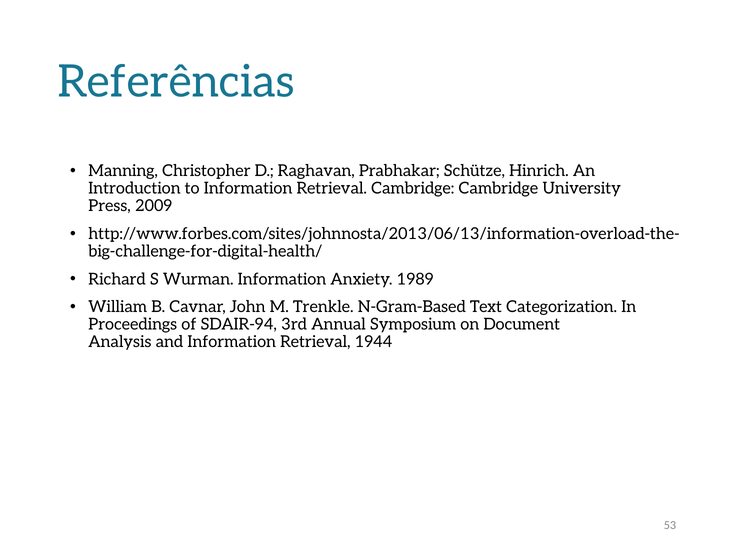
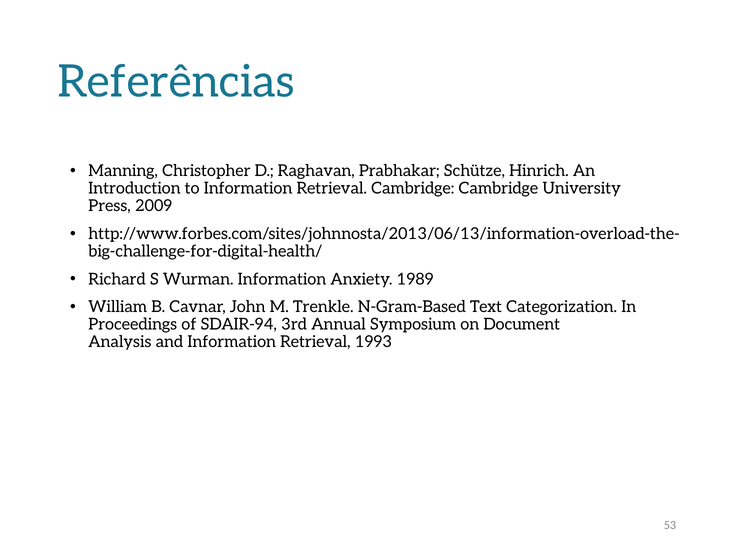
1944: 1944 -> 1993
